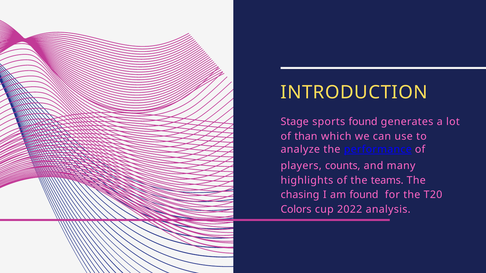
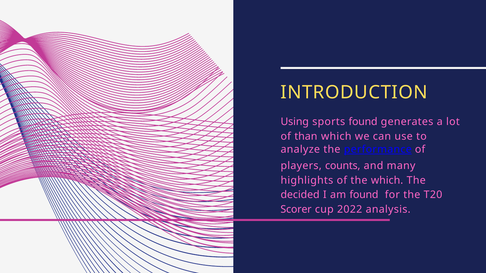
Stage: Stage -> Using
the teams: teams -> which
chasing: chasing -> decided
Colors: Colors -> Scorer
